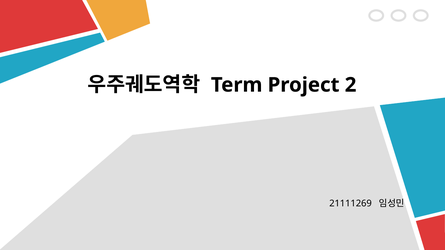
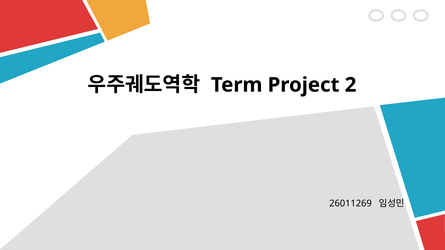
21111269: 21111269 -> 26011269
